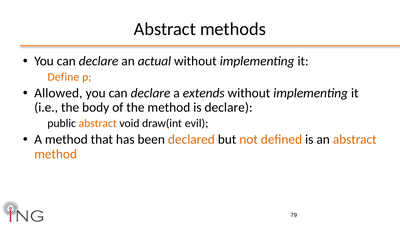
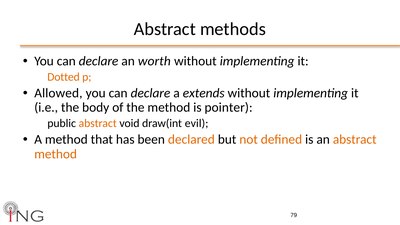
actual: actual -> worth
Define: Define -> Dotted
is declare: declare -> pointer
